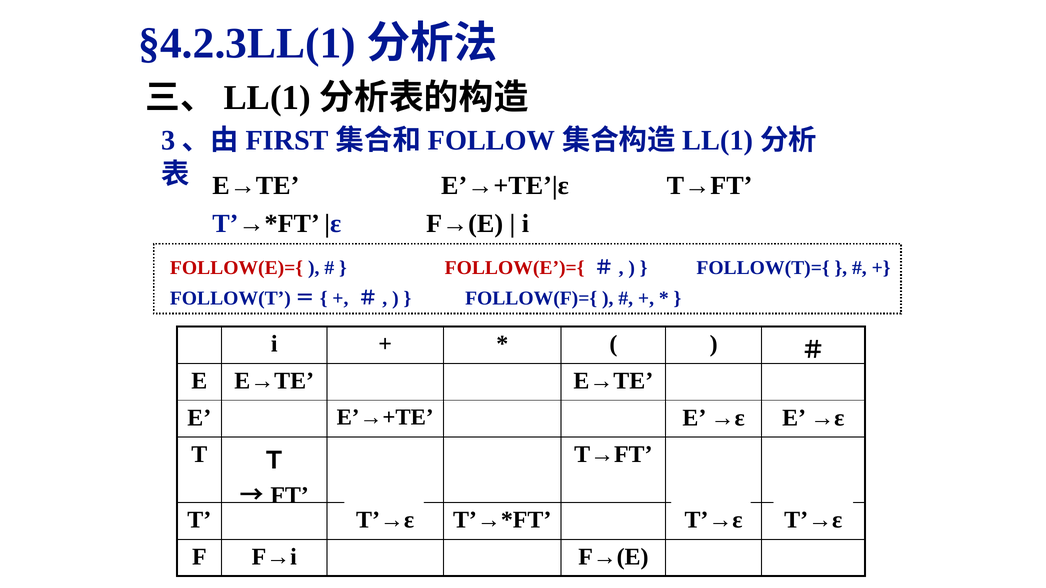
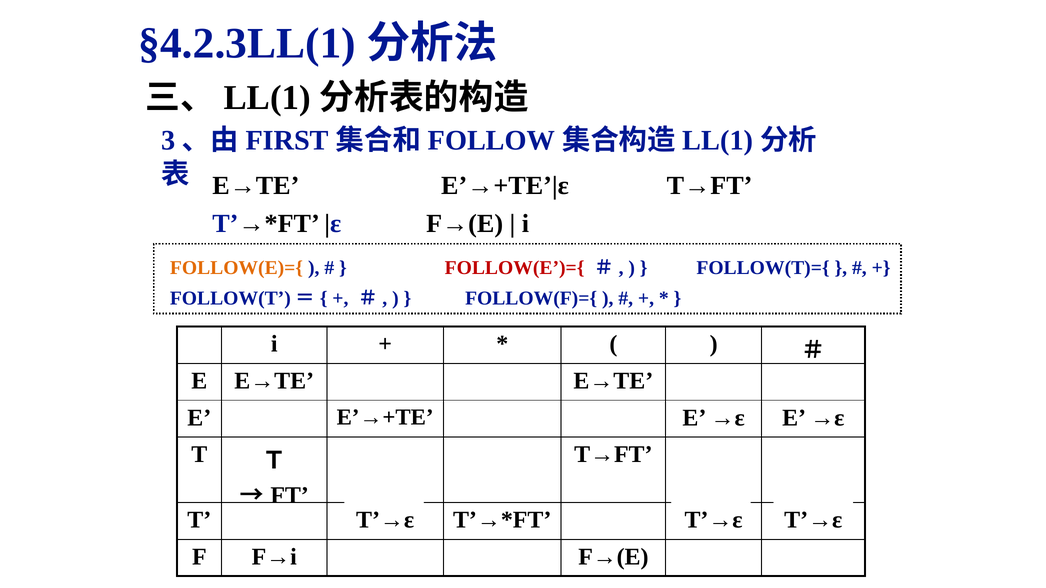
FOLLOW(E)={ colour: red -> orange
